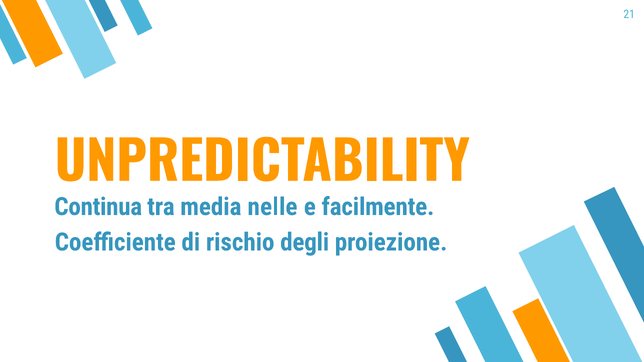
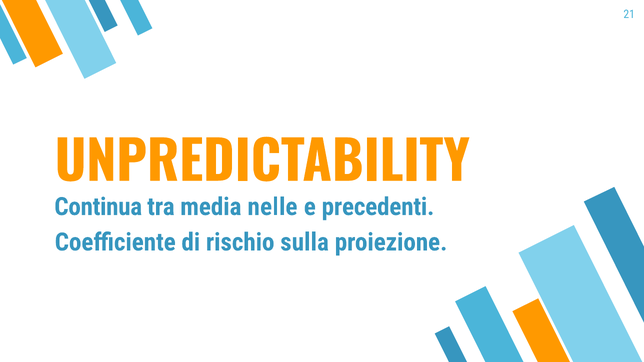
facilmente: facilmente -> precedenti
degli: degli -> sulla
